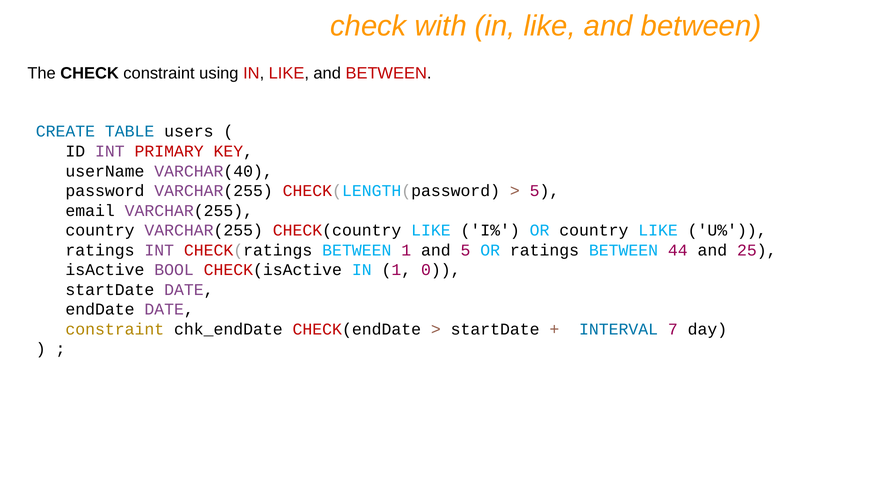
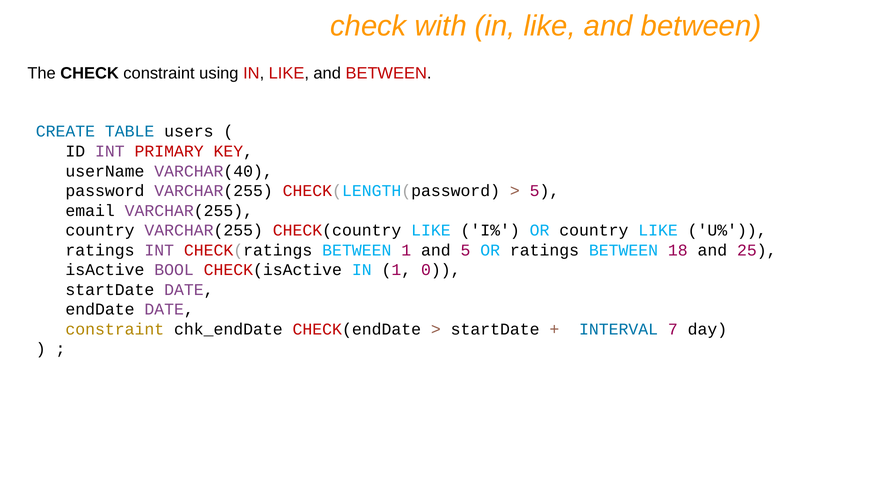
44: 44 -> 18
